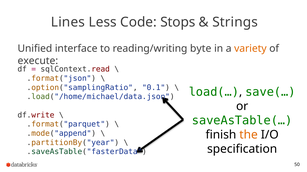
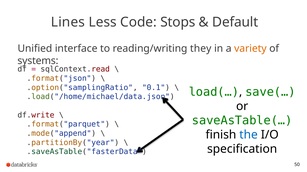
Strings: Strings -> Default
byte: byte -> they
execute: execute -> systems
the colour: orange -> blue
